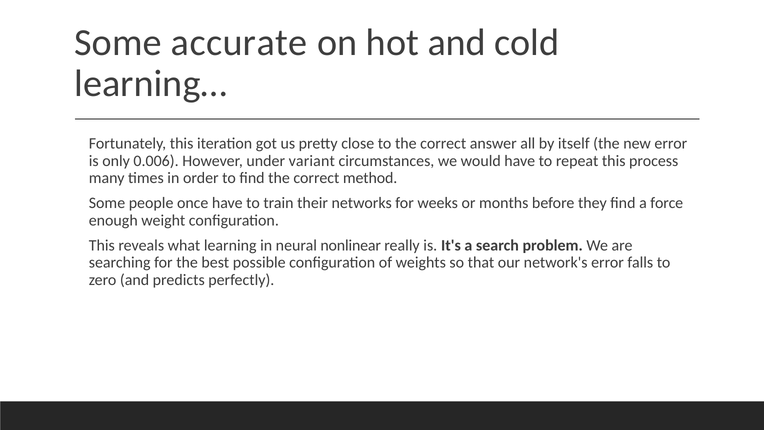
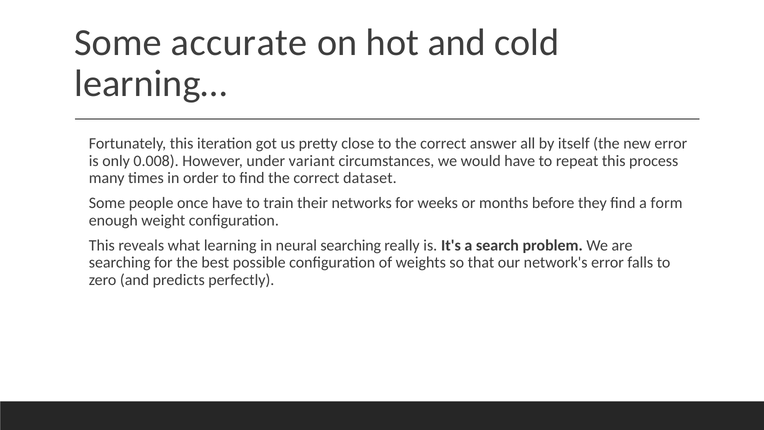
0.006: 0.006 -> 0.008
method: method -> dataset
force: force -> form
neural nonlinear: nonlinear -> searching
